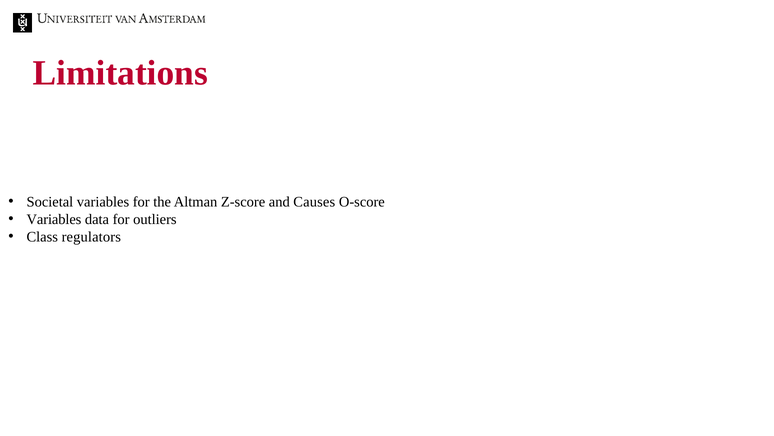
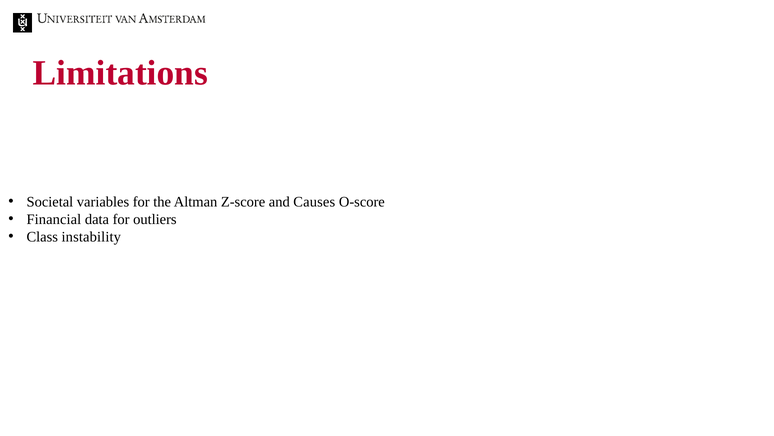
Variables at (54, 219): Variables -> Financial
regulators: regulators -> instability
